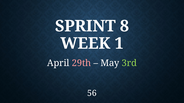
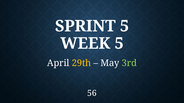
SPRINT 8: 8 -> 5
WEEK 1: 1 -> 5
29th colour: pink -> yellow
